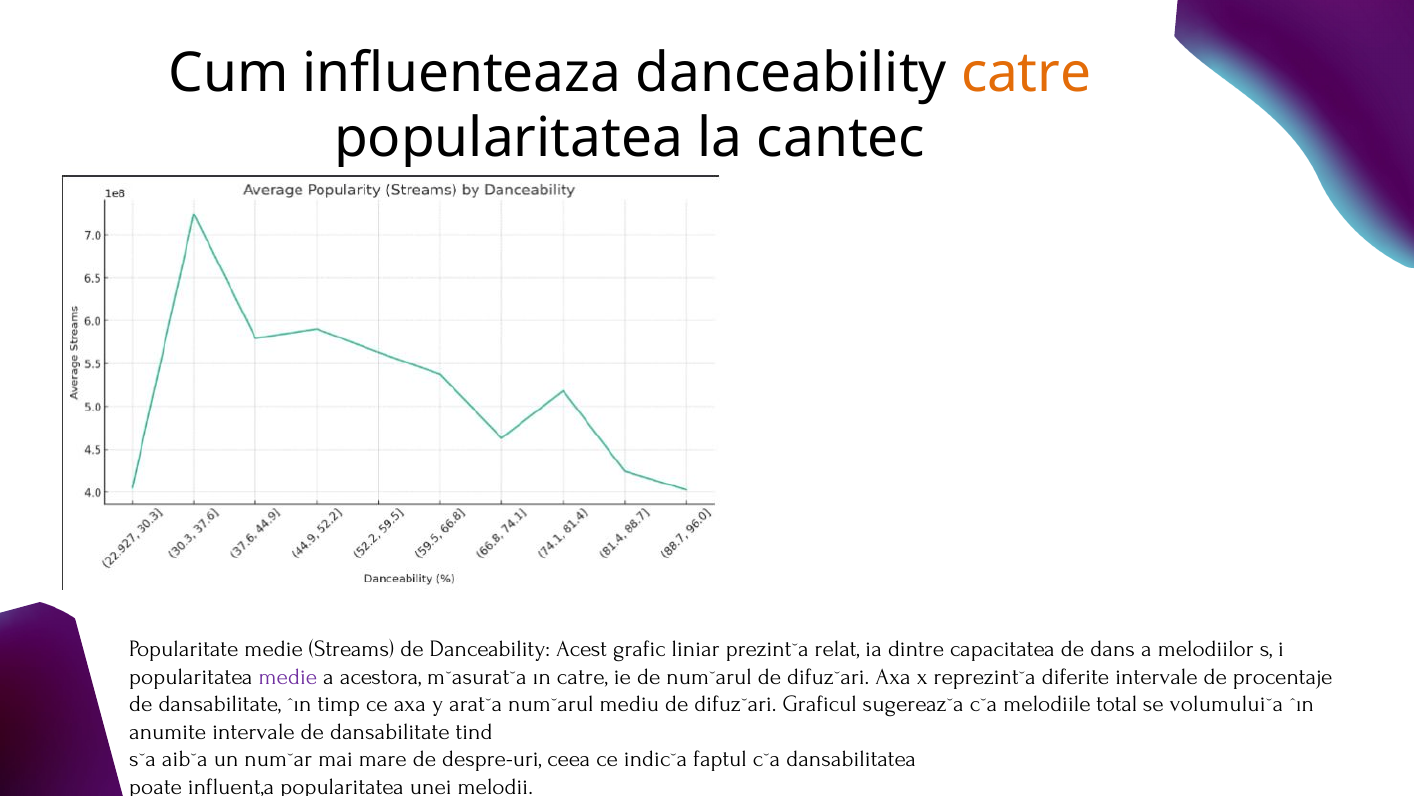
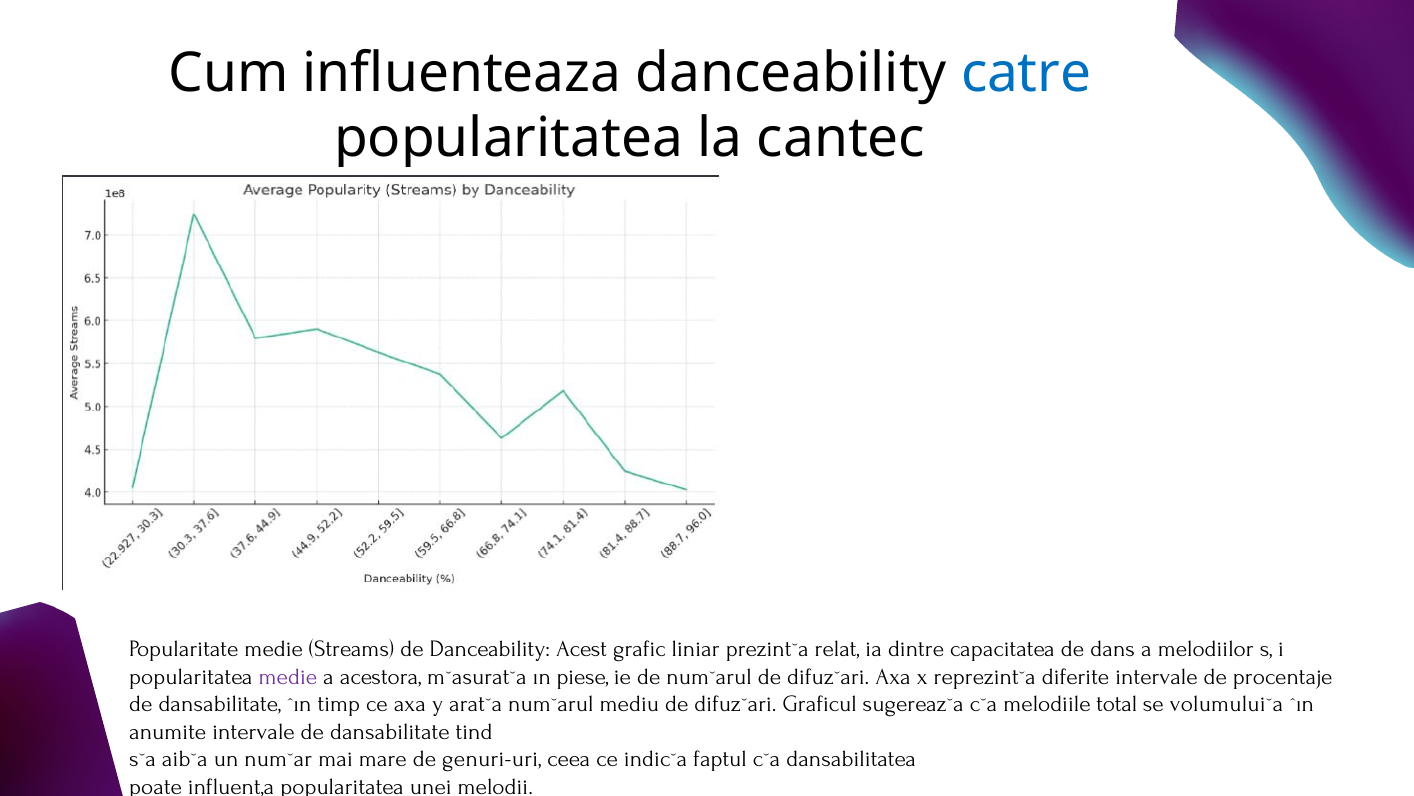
catre at (1026, 73) colour: orange -> blue
ın catre: catre -> piese
despre-uri: despre-uri -> genuri-uri
